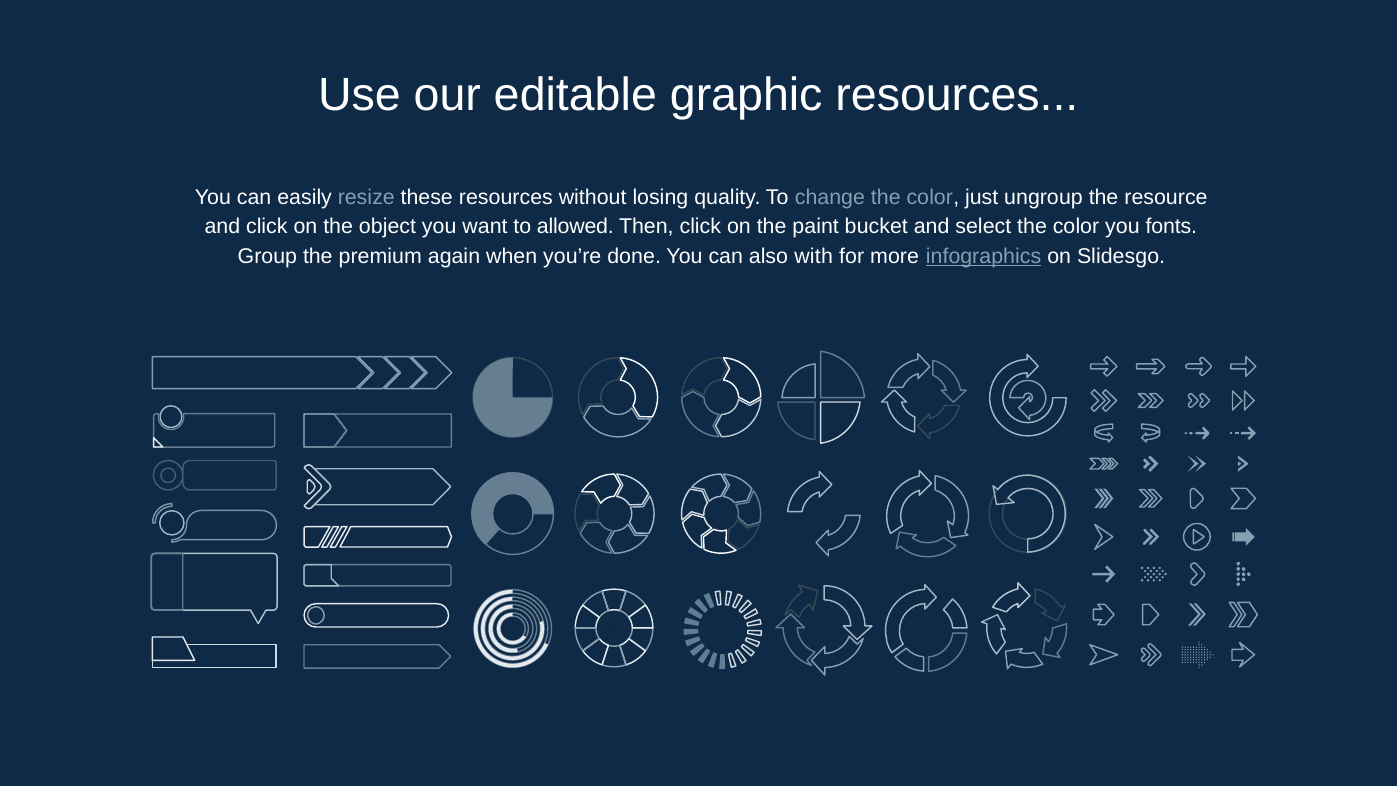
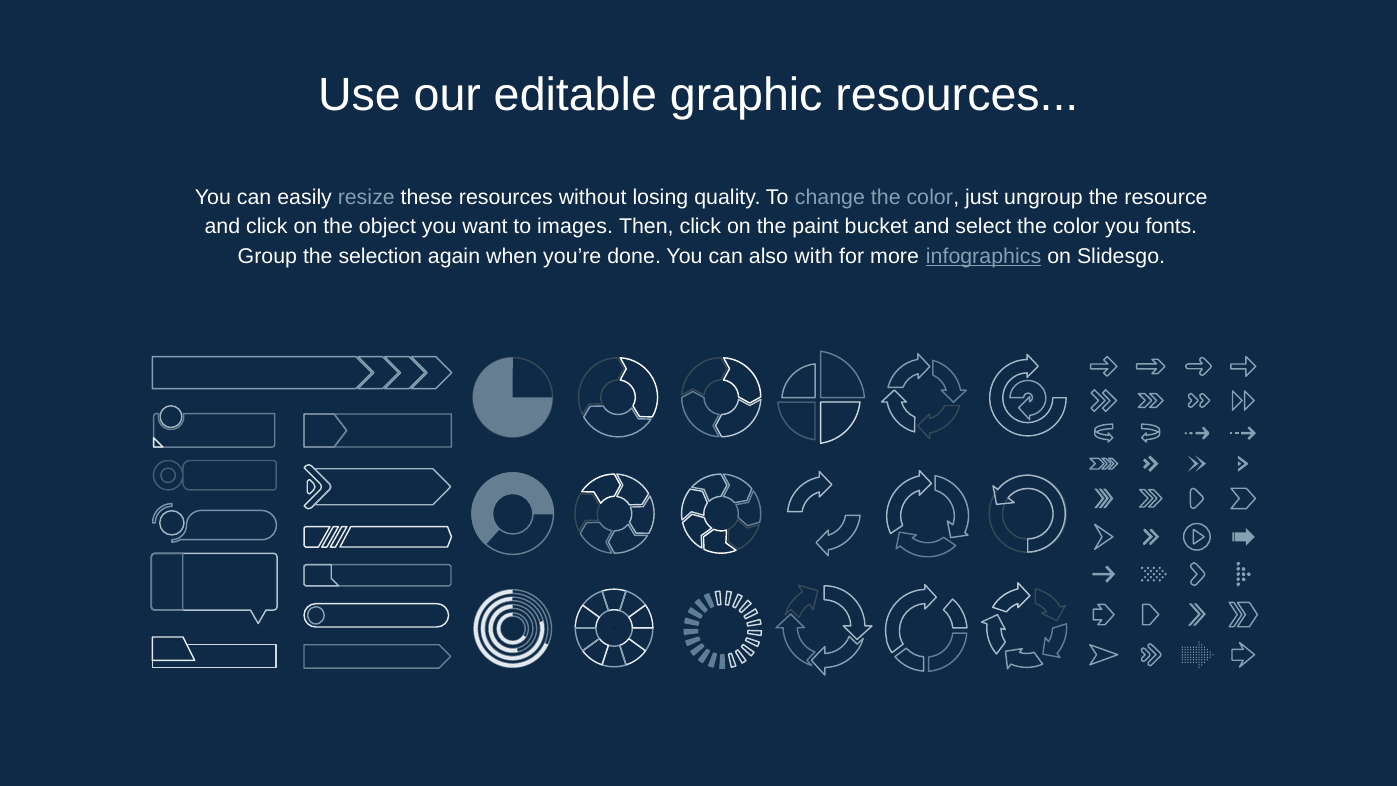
allowed: allowed -> images
premium: premium -> selection
